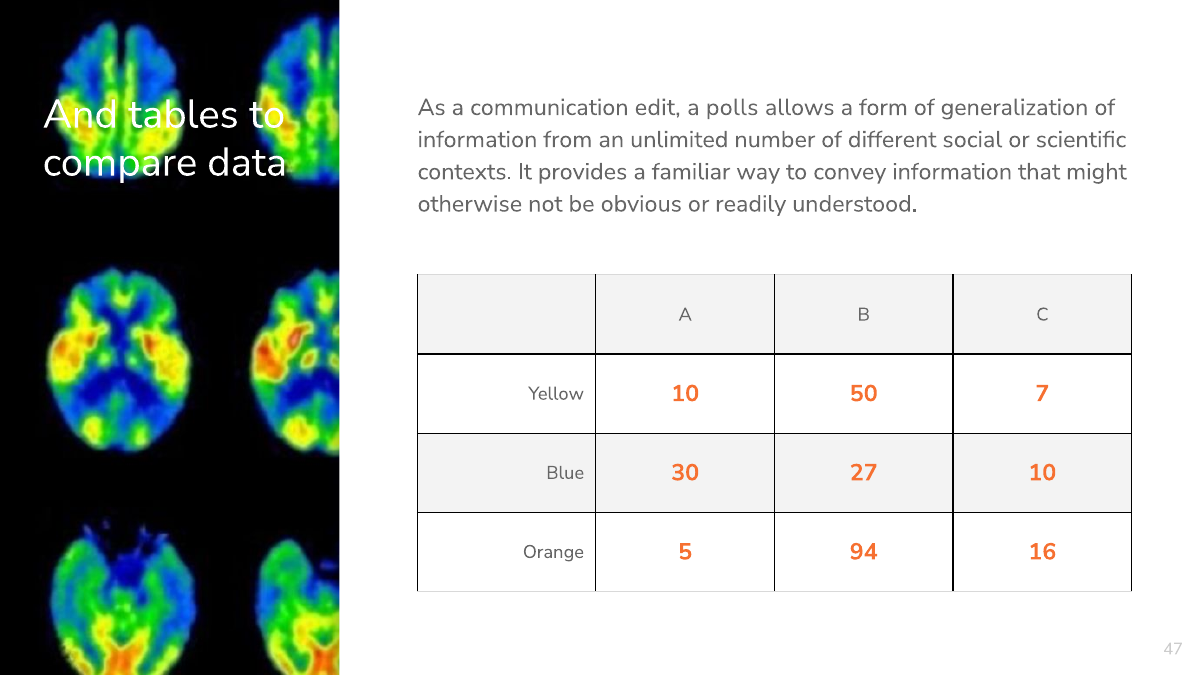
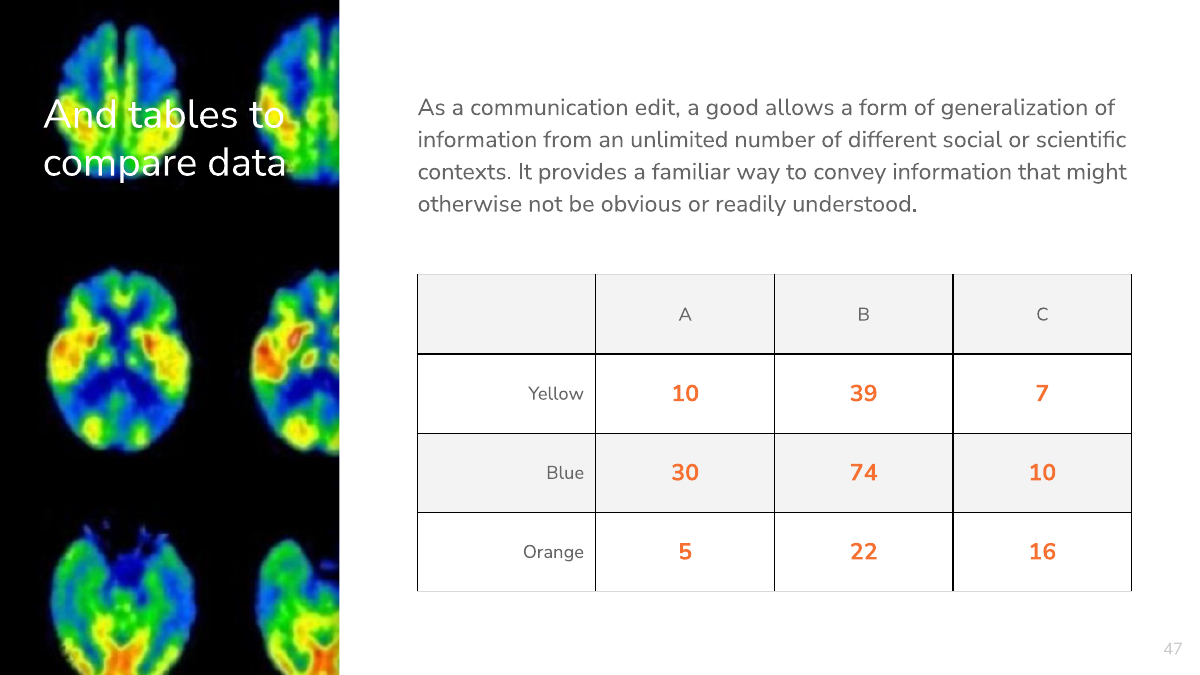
polls: polls -> good
50: 50 -> 39
27: 27 -> 74
94: 94 -> 22
